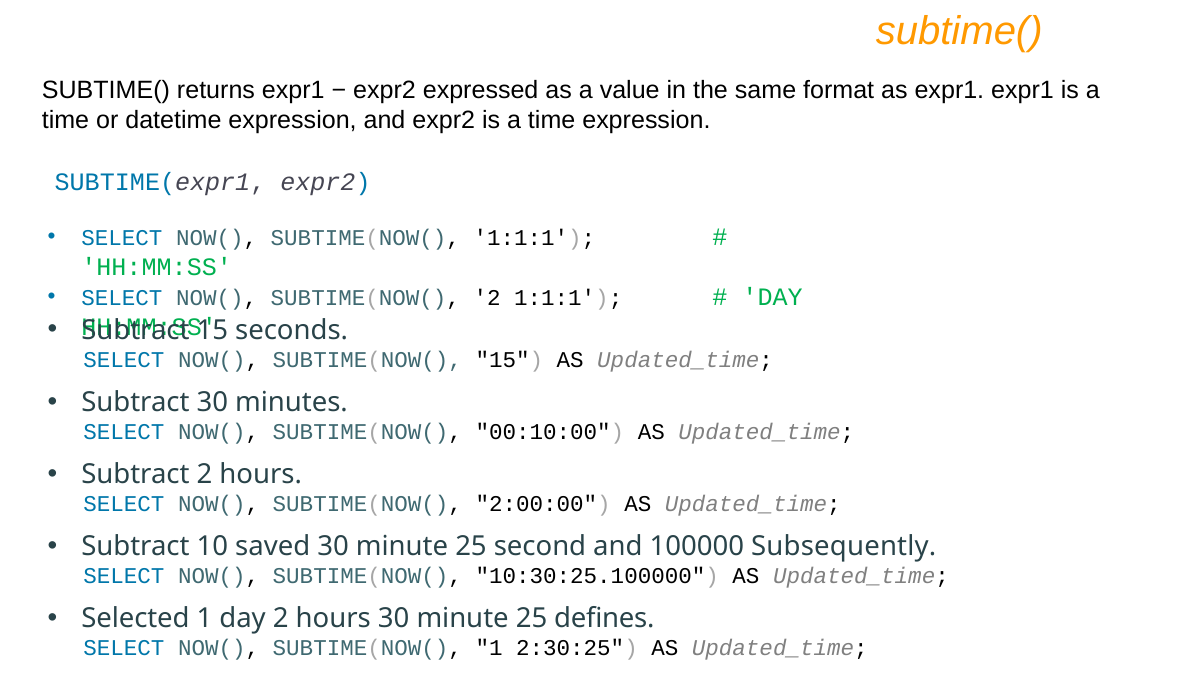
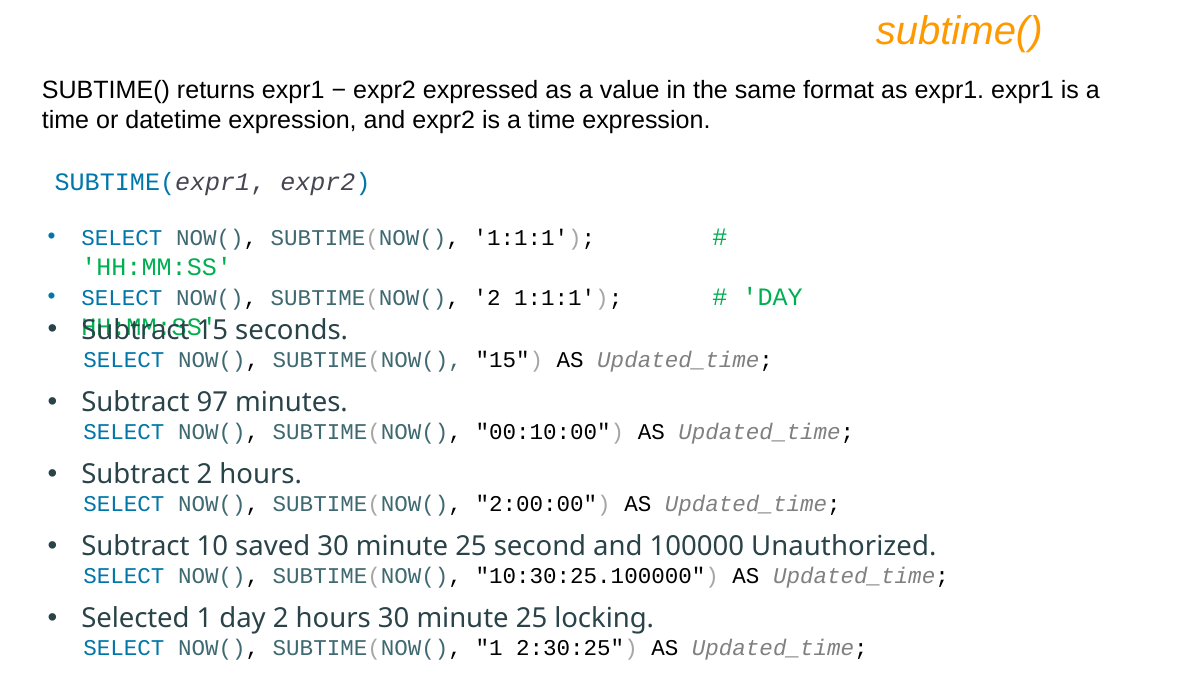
Subtract 30: 30 -> 97
Subsequently: Subsequently -> Unauthorized
defines: defines -> locking
